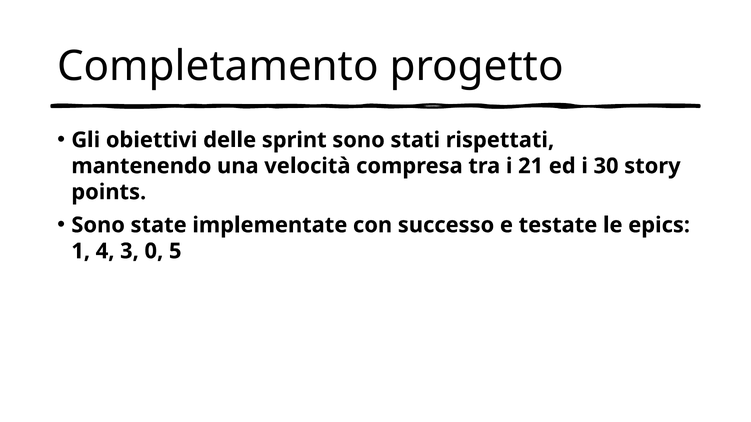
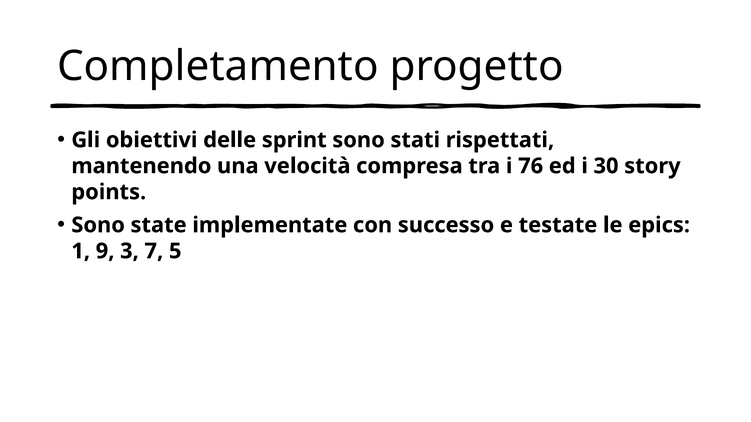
21: 21 -> 76
4: 4 -> 9
0: 0 -> 7
